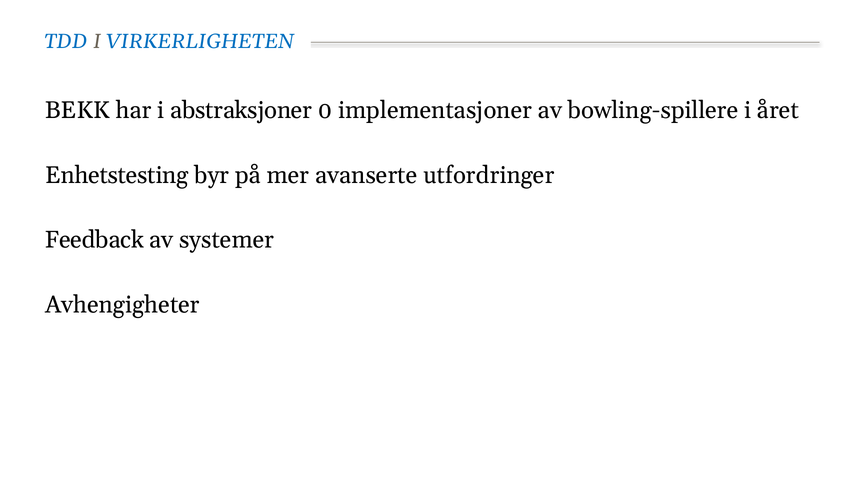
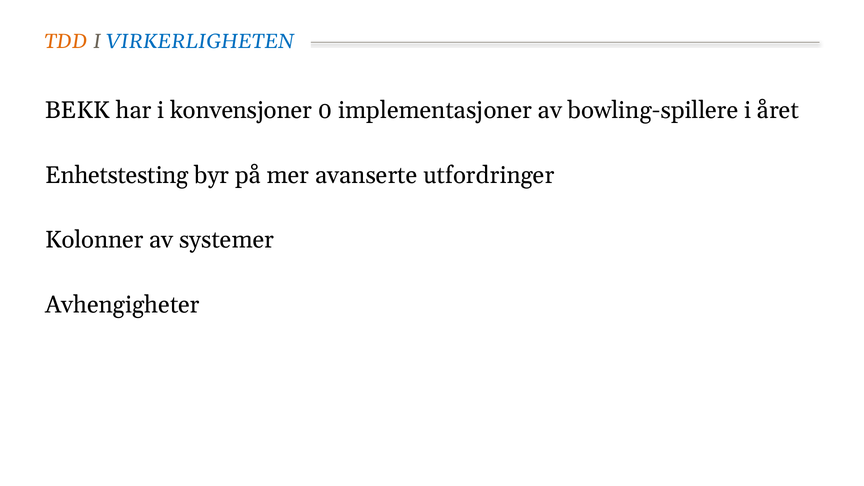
TDD colour: blue -> orange
abstraksjoner: abstraksjoner -> konvensjoner
Feedback: Feedback -> Kolonner
